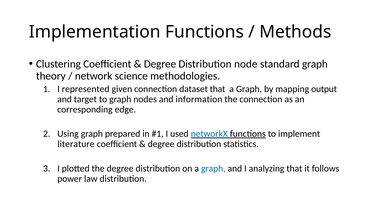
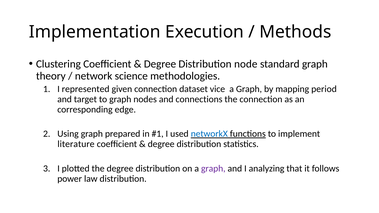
Implementation Functions: Functions -> Execution
dataset that: that -> vice
output: output -> period
information: information -> connections
graph at (213, 169) colour: blue -> purple
